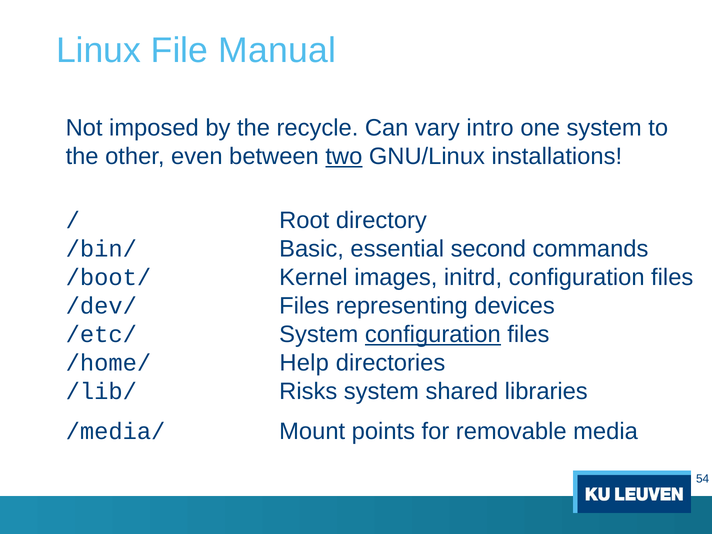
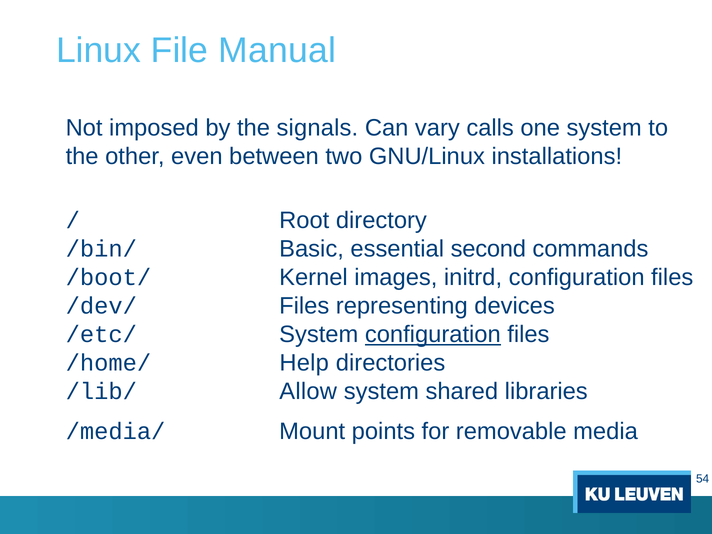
recycle: recycle -> signals
intro: intro -> calls
two underline: present -> none
Risks: Risks -> Allow
